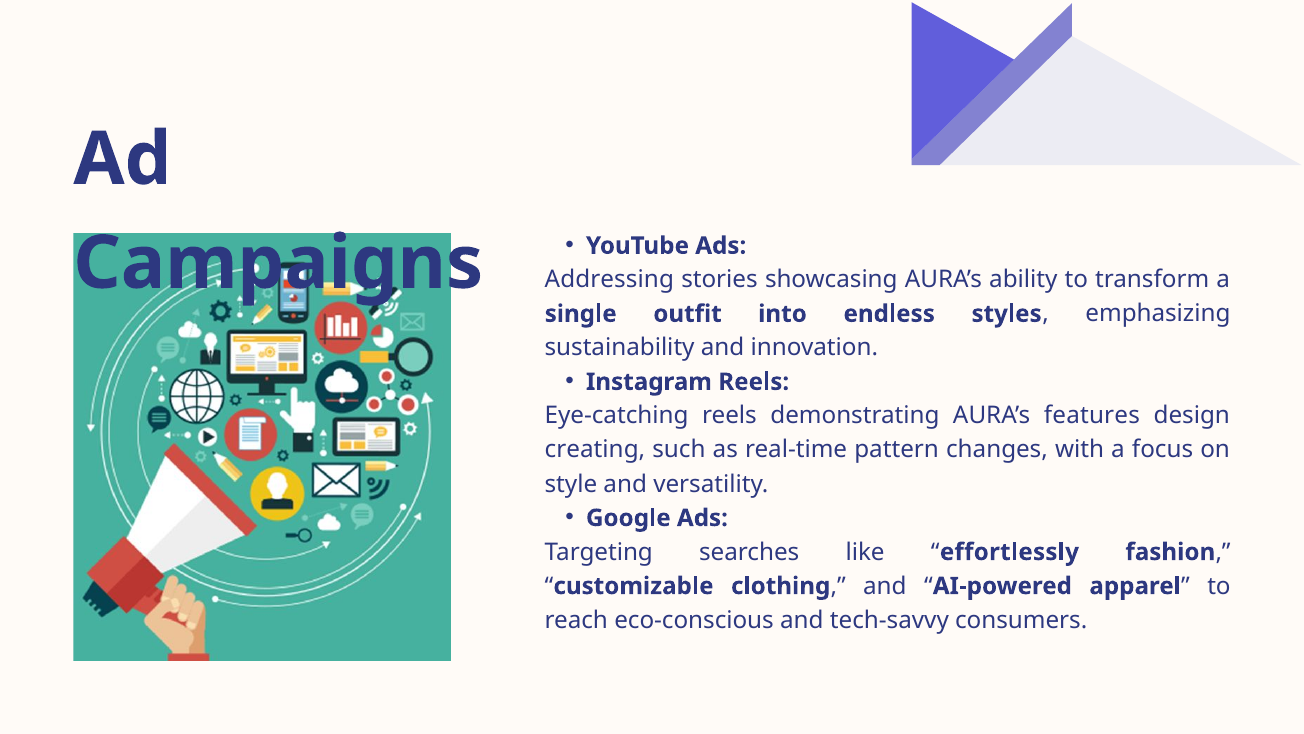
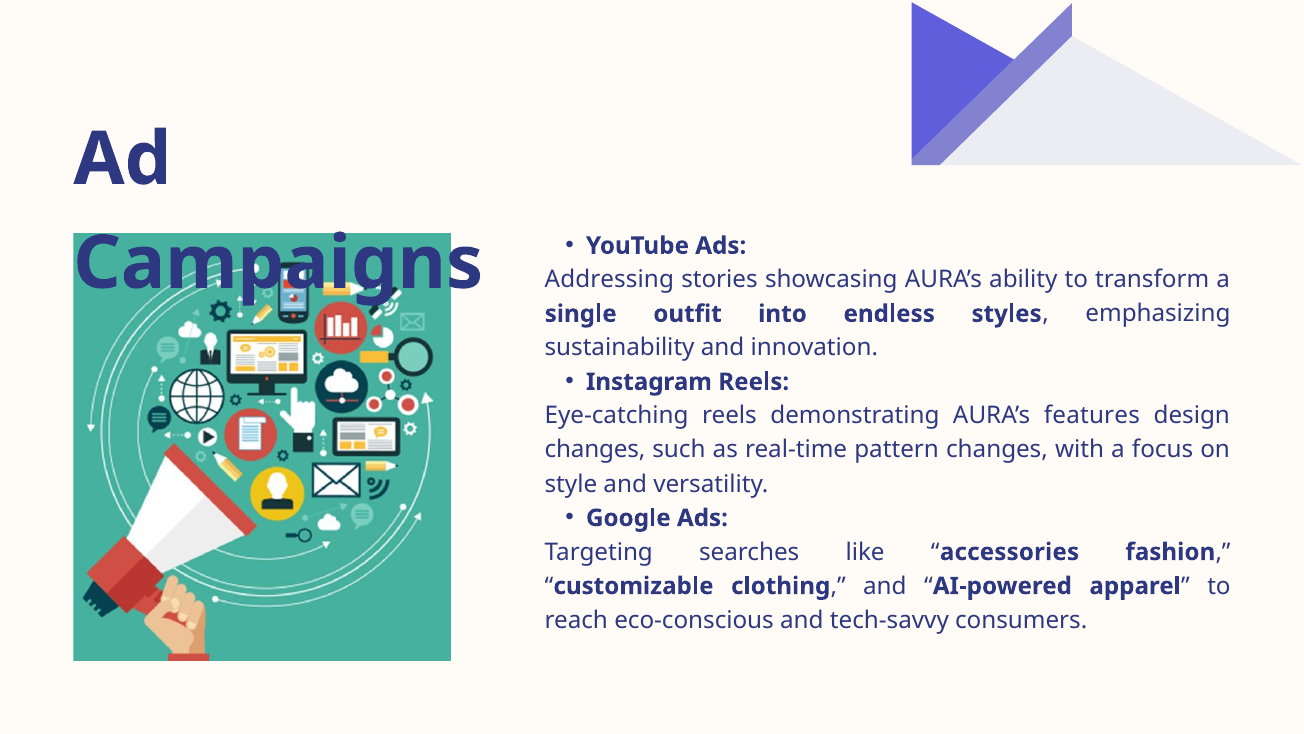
creating at (595, 450): creating -> changes
effortlessly: effortlessly -> accessories
